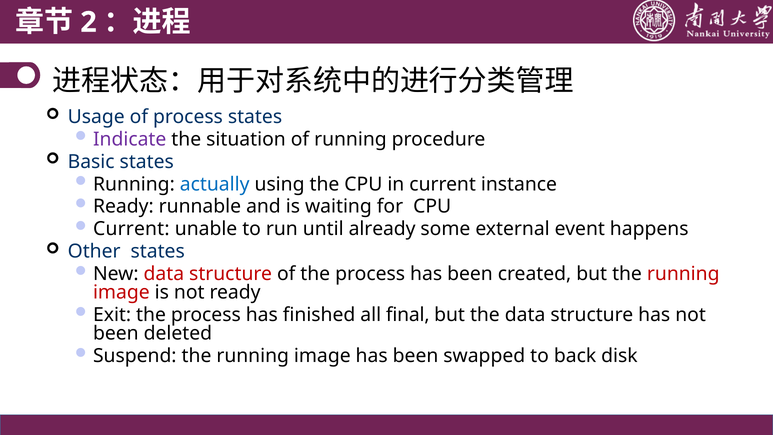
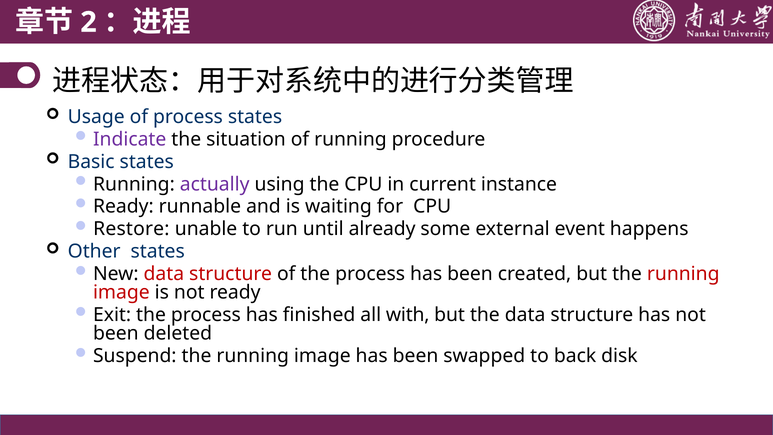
actually colour: blue -> purple
Current at (131, 229): Current -> Restore
final: final -> with
